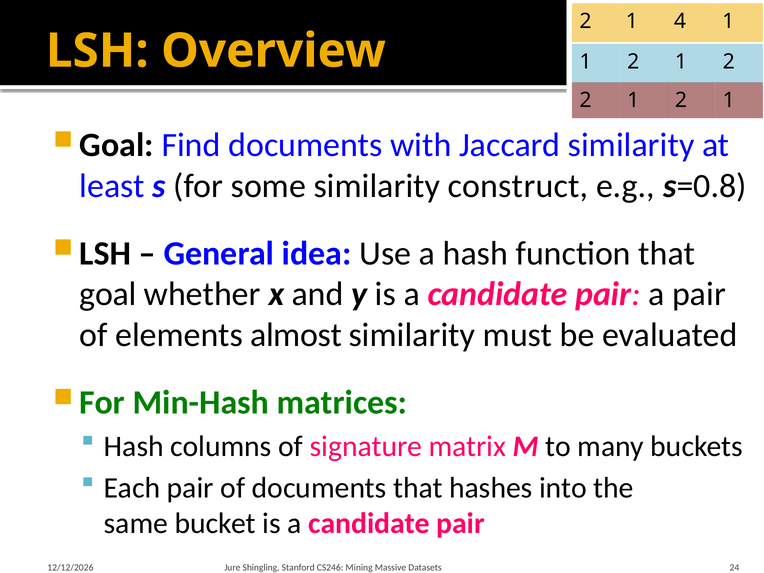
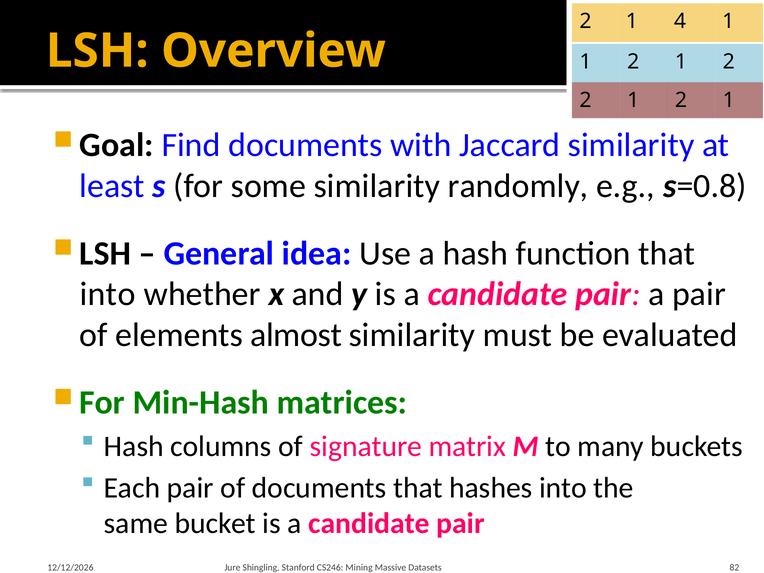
construct: construct -> randomly
goal at (108, 294): goal -> into
24: 24 -> 82
